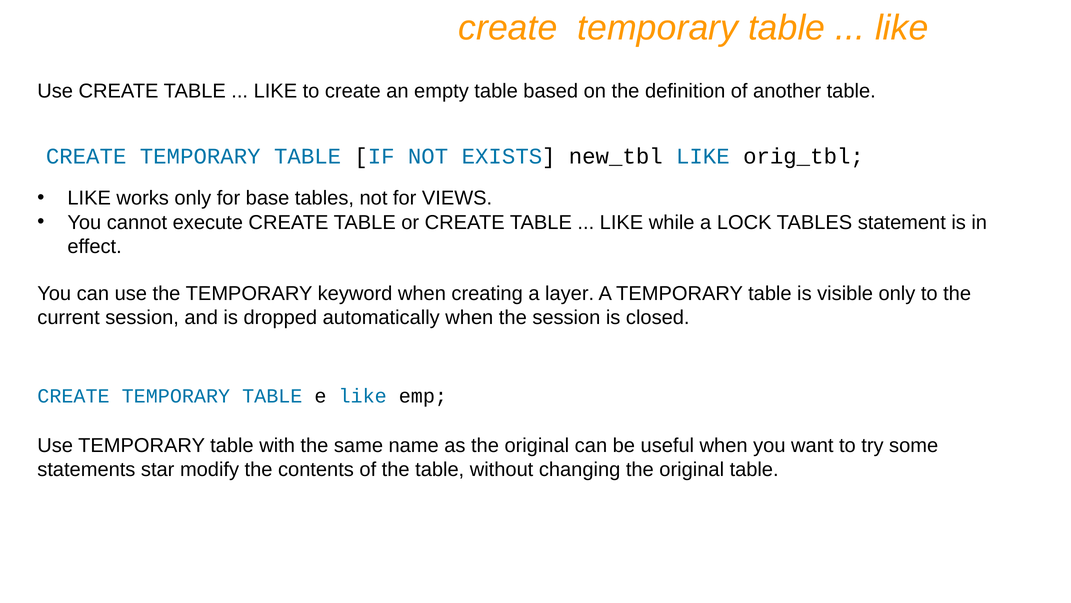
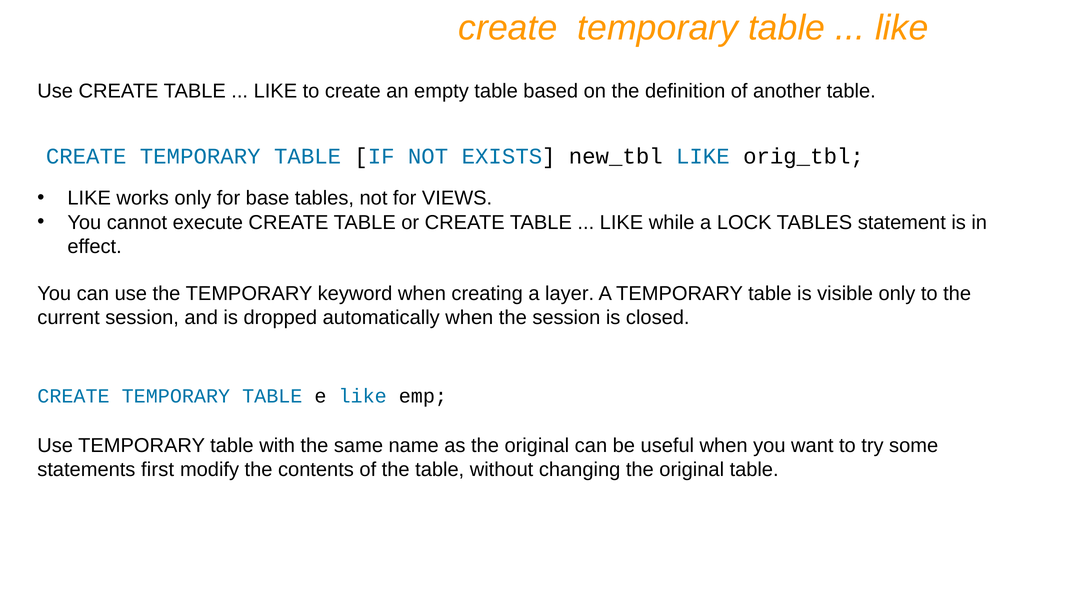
star: star -> first
